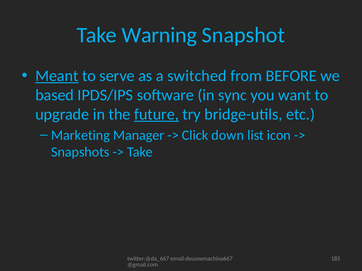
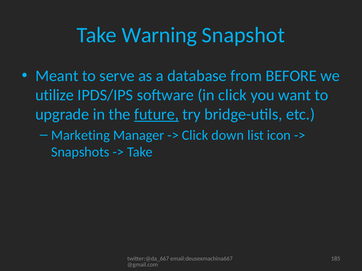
Meant underline: present -> none
switched: switched -> database
based: based -> utilize
in sync: sync -> click
